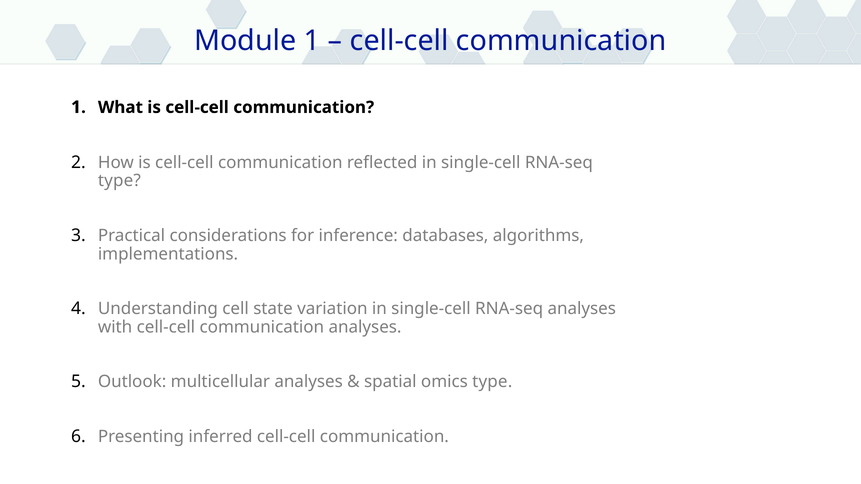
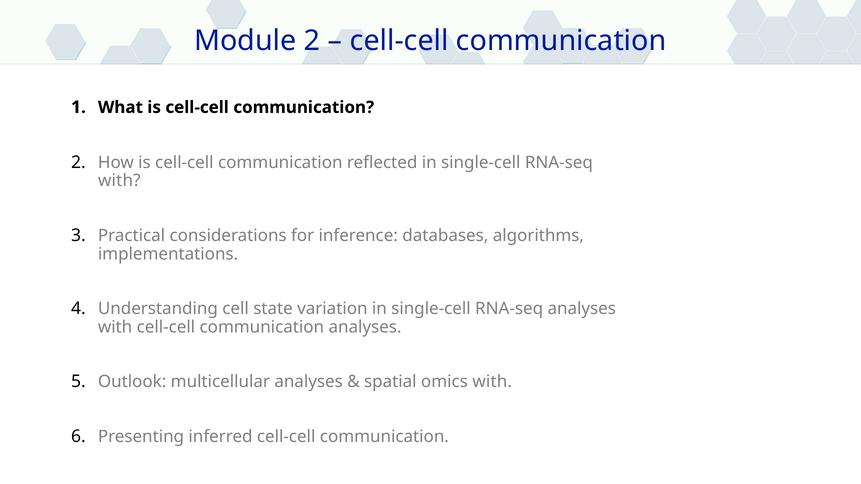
Module 1: 1 -> 2
type at (119, 181): type -> with
omics type: type -> with
